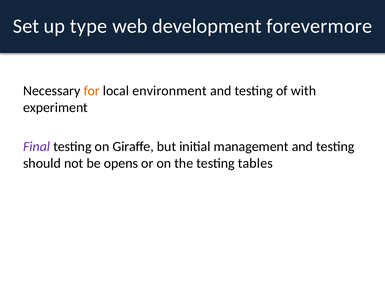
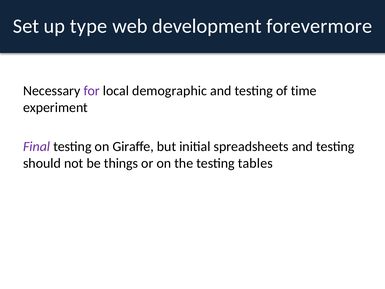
for colour: orange -> purple
environment: environment -> demographic
with: with -> time
management: management -> spreadsheets
opens: opens -> things
